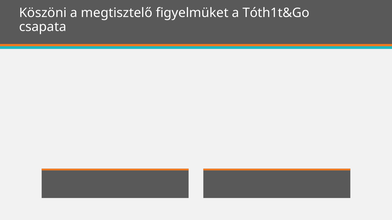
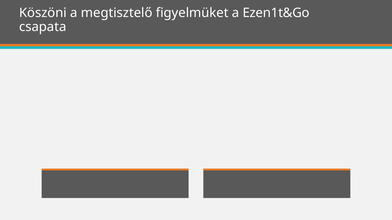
Tóth1t&Go: Tóth1t&Go -> Ezen1t&Go
